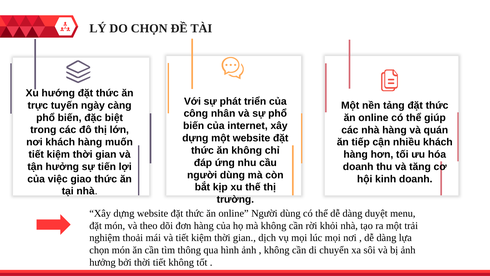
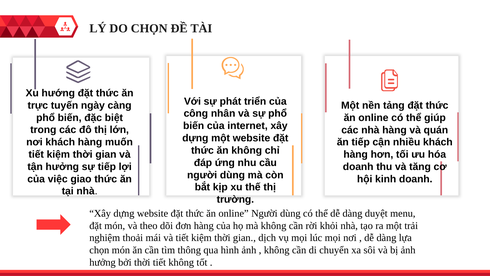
sự tiến: tiến -> tiếp
